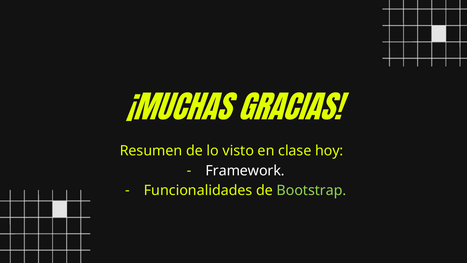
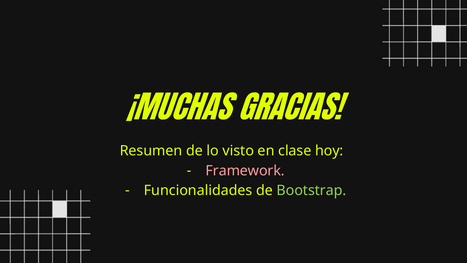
Framework colour: white -> pink
